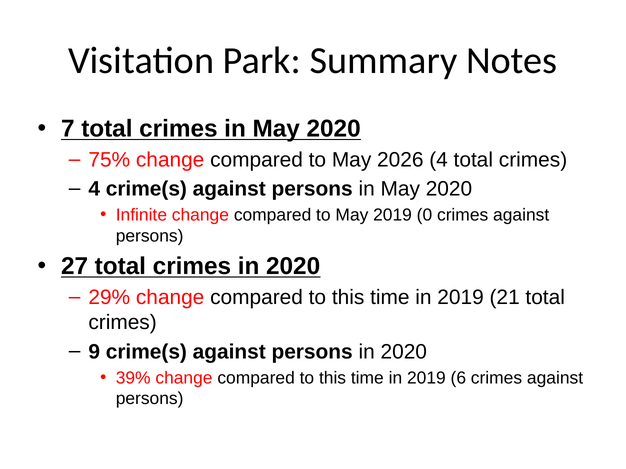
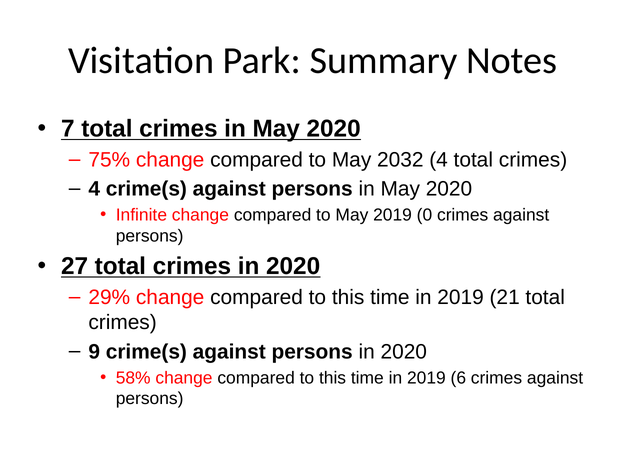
2026: 2026 -> 2032
39%: 39% -> 58%
